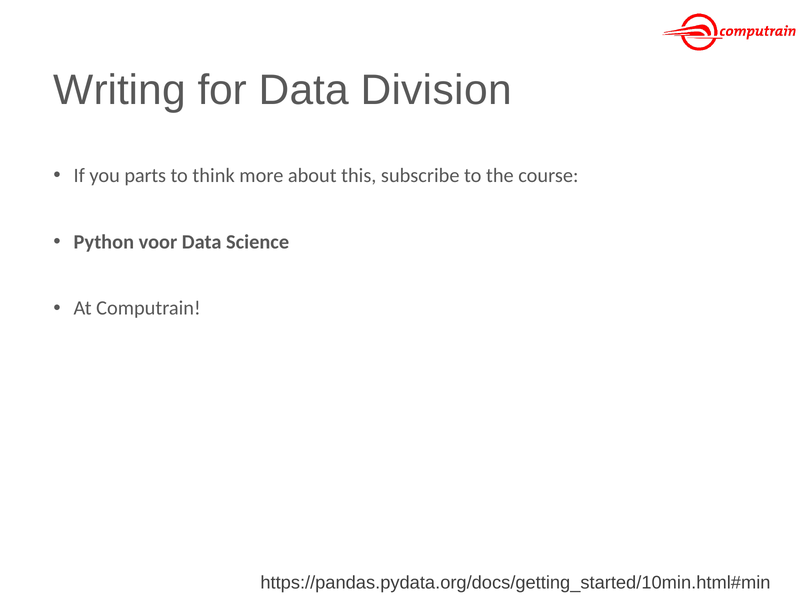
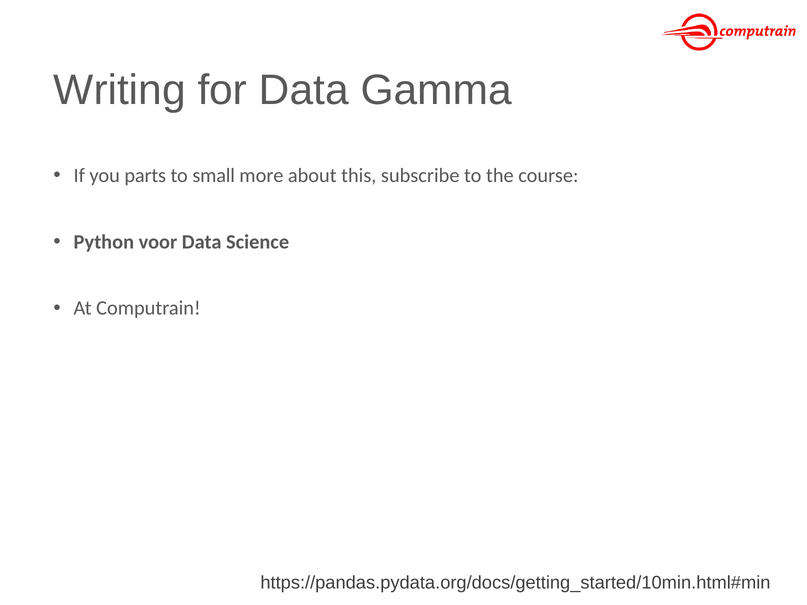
Division: Division -> Gamma
think: think -> small
